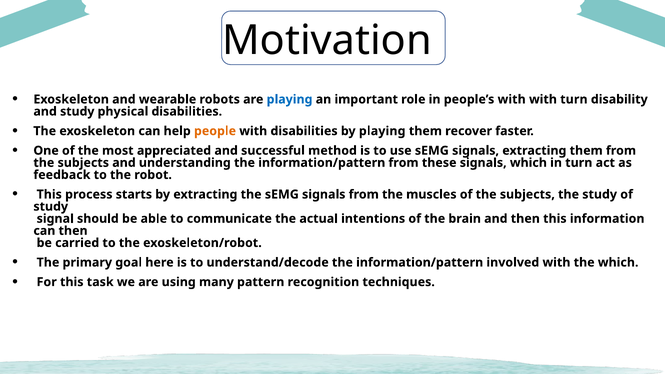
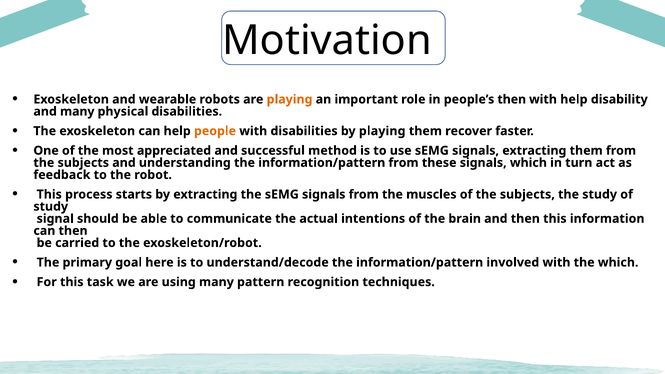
playing at (290, 99) colour: blue -> orange
people’s with: with -> then
with turn: turn -> help
and study: study -> many
